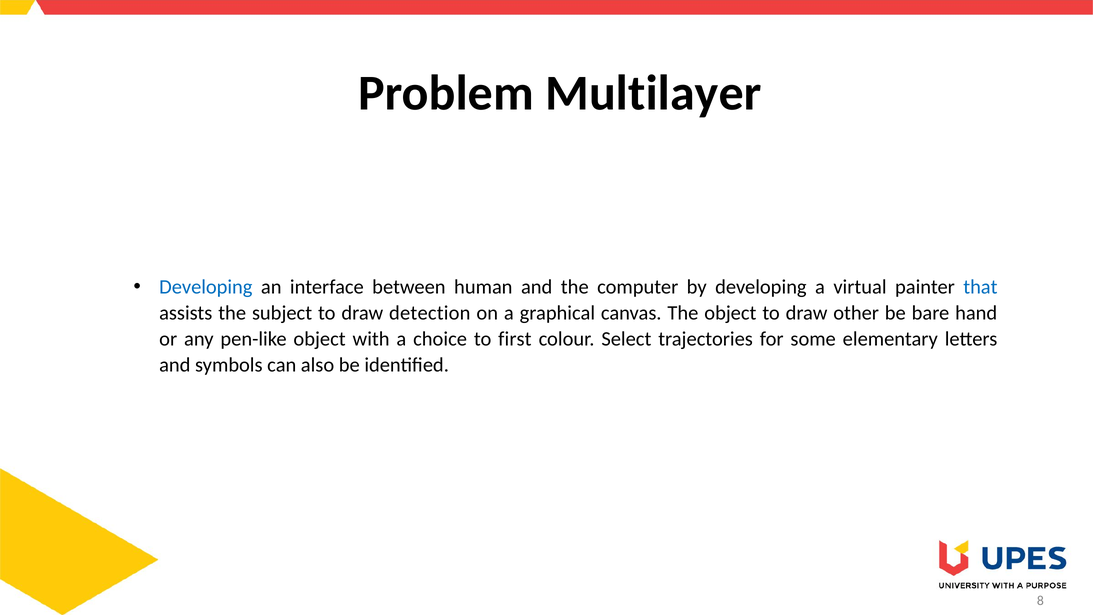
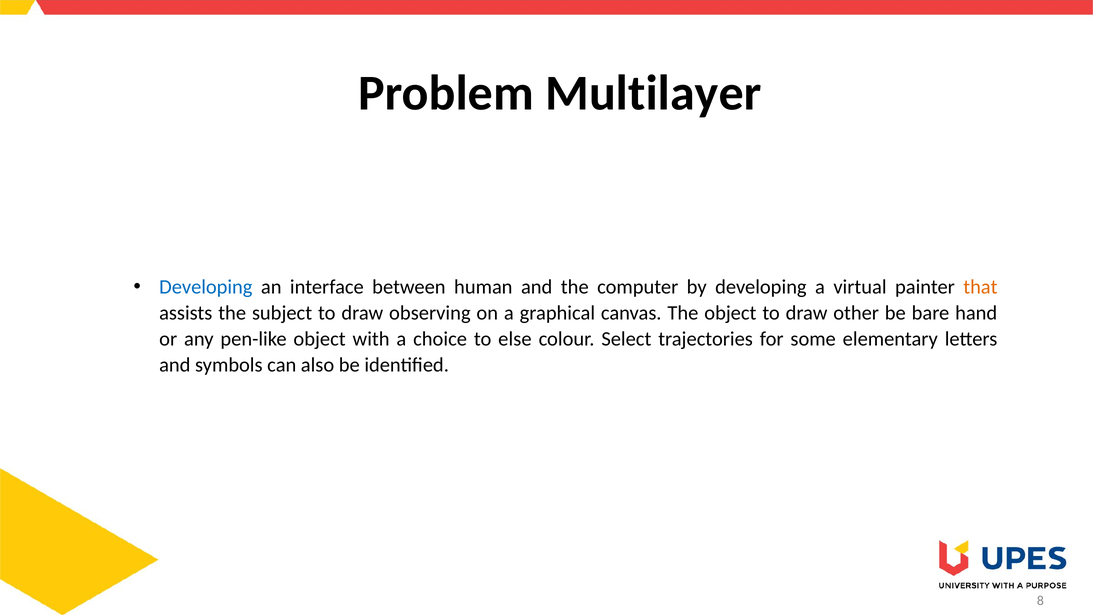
that colour: blue -> orange
detection: detection -> observing
first: first -> else
